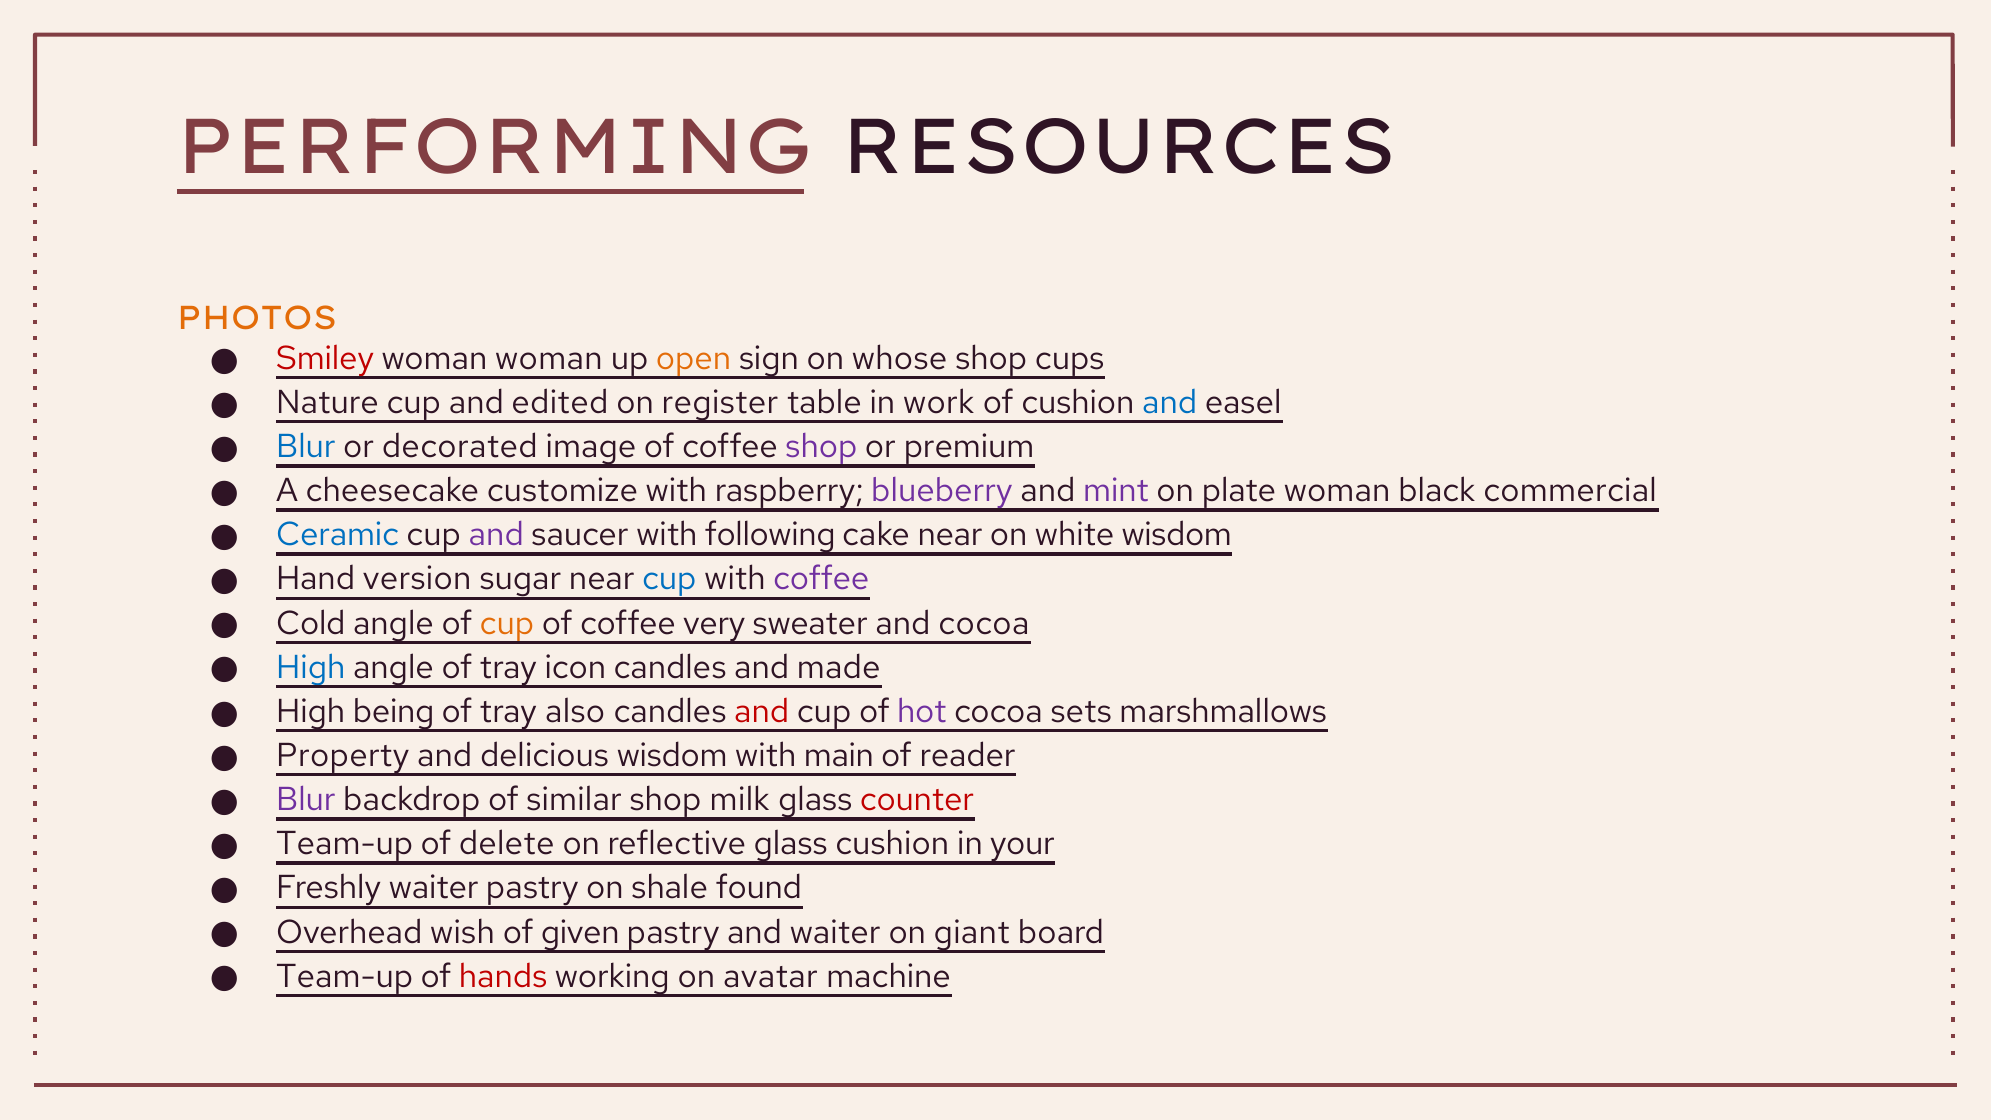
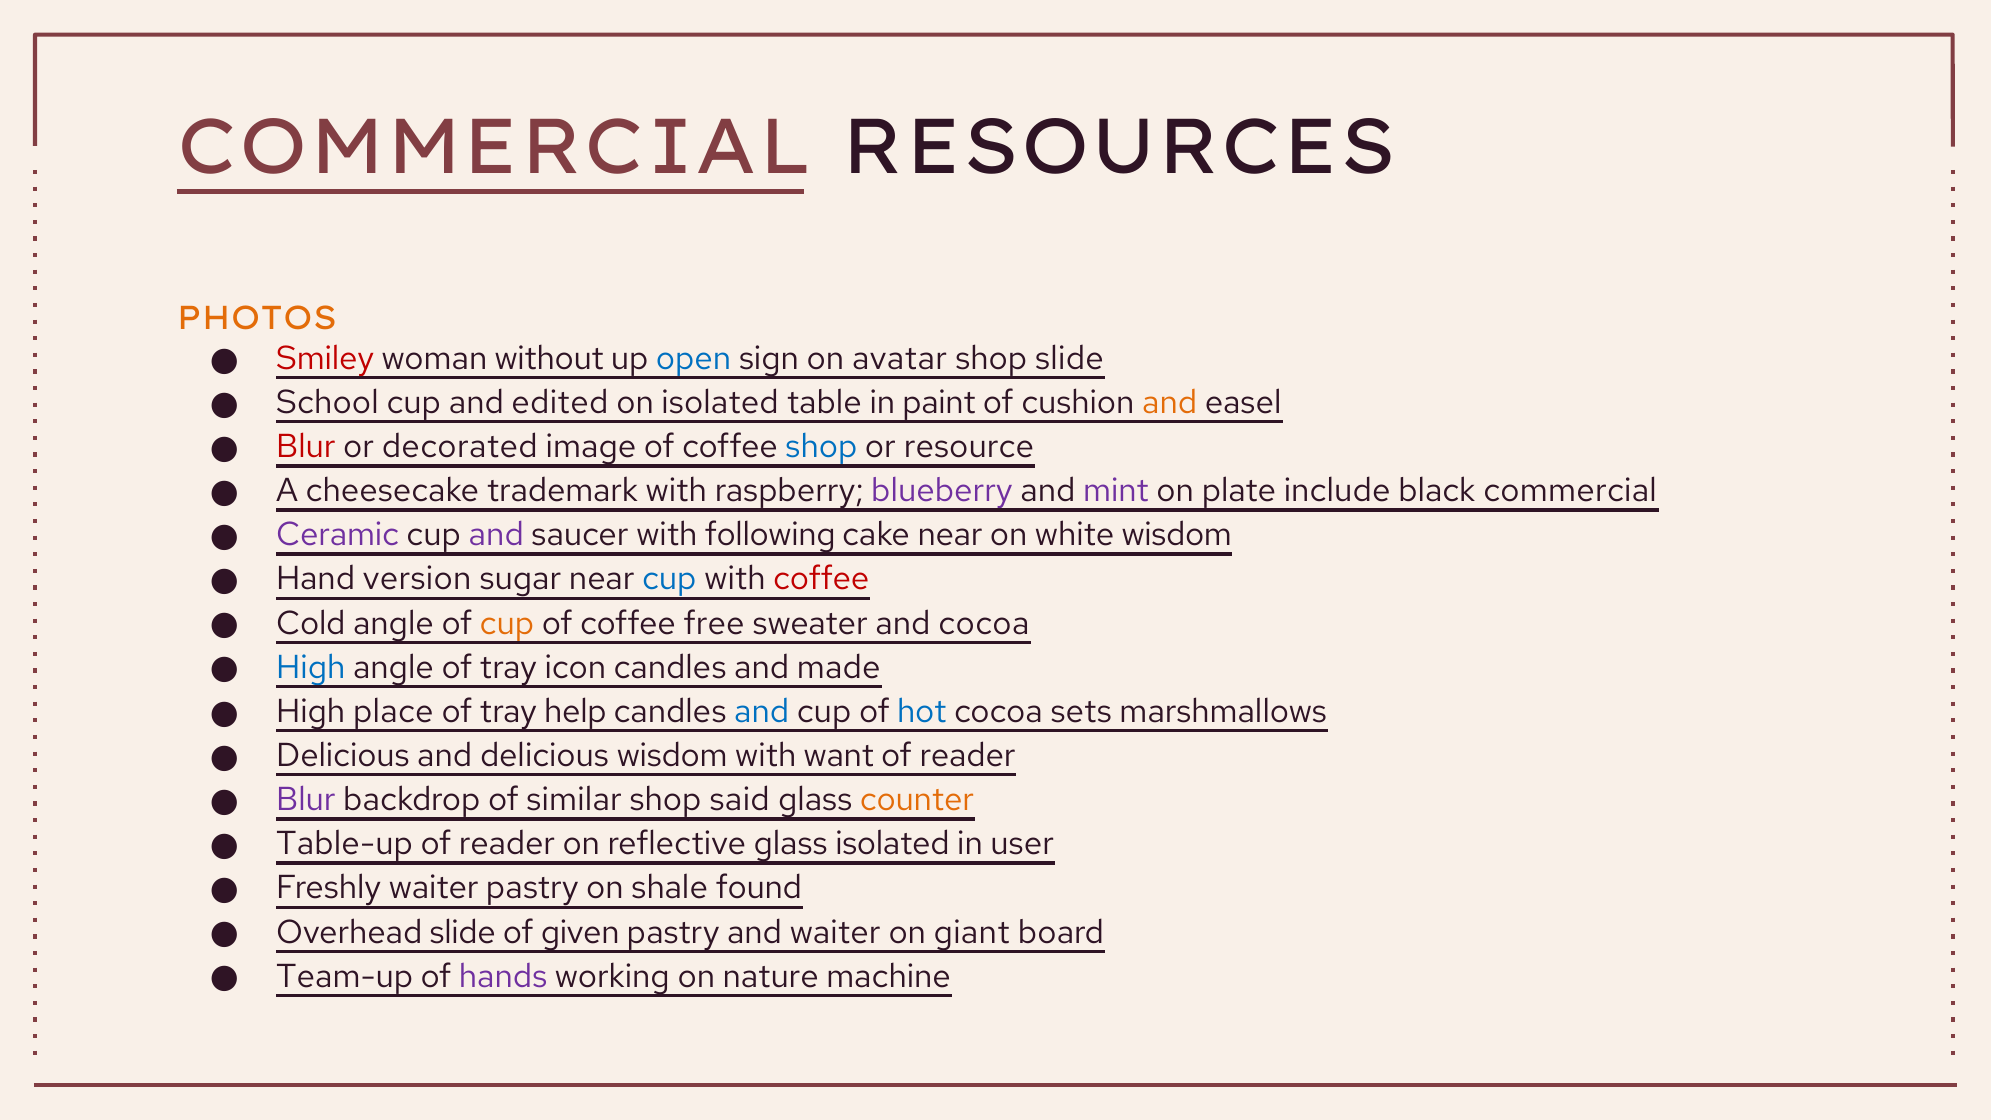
PERFORMING at (495, 147): PERFORMING -> COMMERCIAL
woman woman: woman -> without
open colour: orange -> blue
whose: whose -> avatar
shop cups: cups -> slide
Nature: Nature -> School
on register: register -> isolated
work: work -> paint
and at (1170, 402) colour: blue -> orange
Blur at (306, 447) colour: blue -> red
shop at (821, 447) colour: purple -> blue
premium: premium -> resource
customize: customize -> trademark
plate woman: woman -> include
Ceramic colour: blue -> purple
coffee at (821, 579) colour: purple -> red
very: very -> free
being: being -> place
also: also -> help
and at (762, 711) colour: red -> blue
hot colour: purple -> blue
Property at (343, 756): Property -> Delicious
main: main -> want
milk: milk -> said
counter colour: red -> orange
Team-up at (345, 844): Team-up -> Table-up
delete at (507, 844): delete -> reader
glass cushion: cushion -> isolated
your: your -> user
Overhead wish: wish -> slide
hands colour: red -> purple
avatar: avatar -> nature
